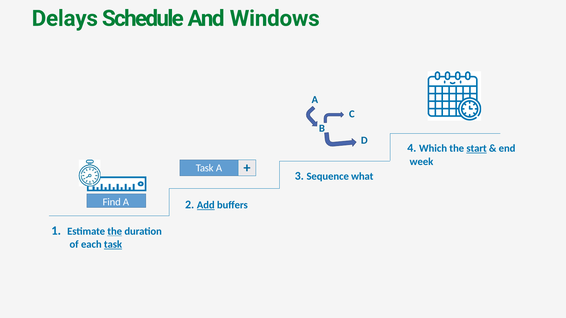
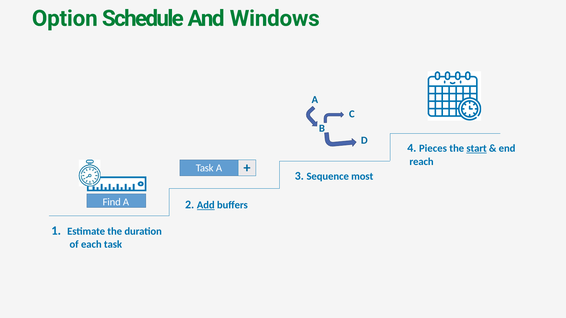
Delays: Delays -> Option
Which: Which -> Pieces
week: week -> reach
what: what -> most
the at (115, 232) underline: present -> none
task at (113, 245) underline: present -> none
